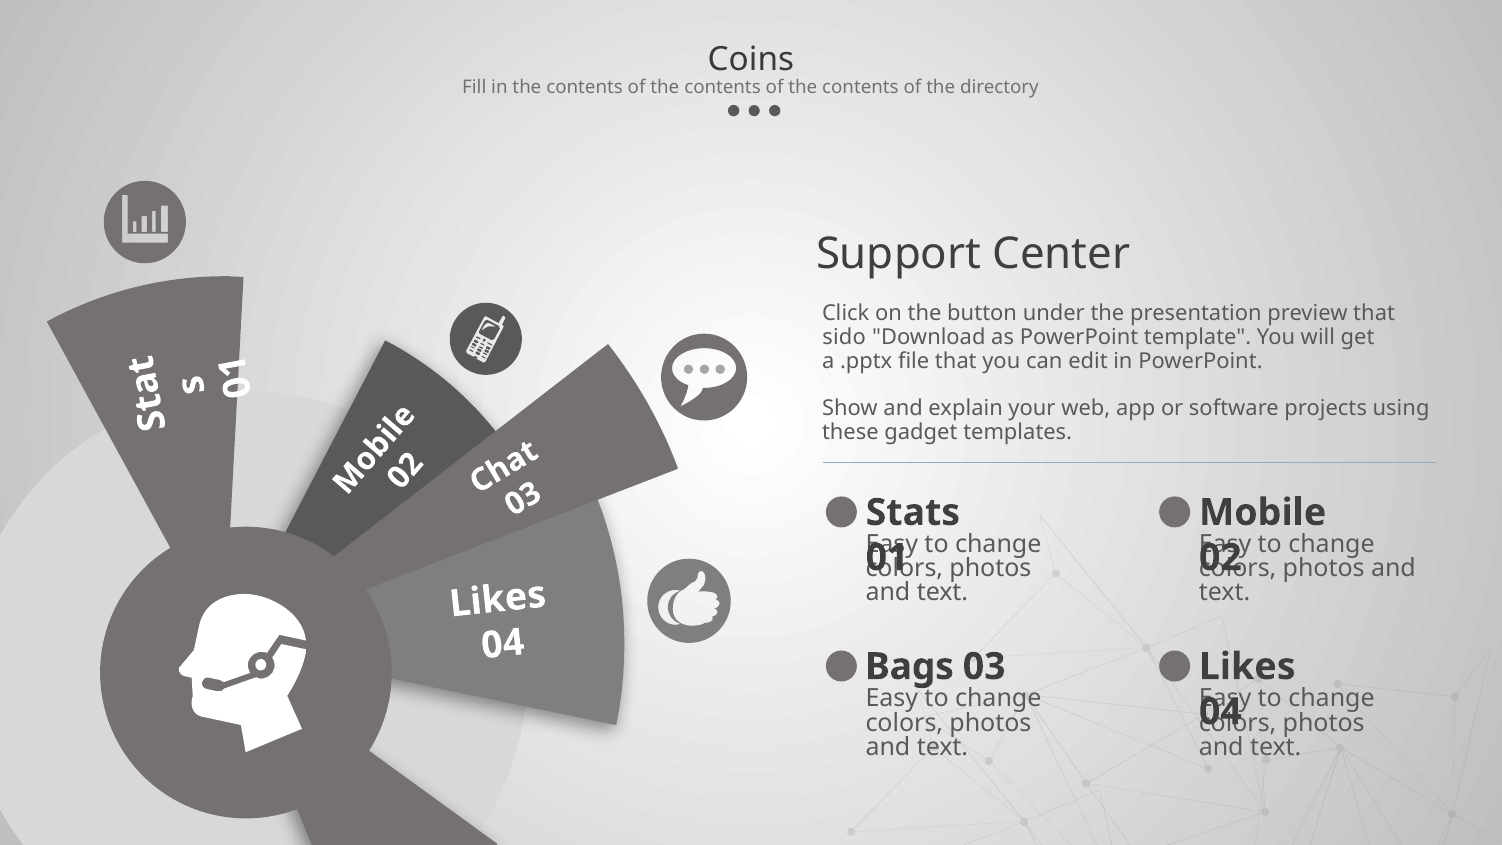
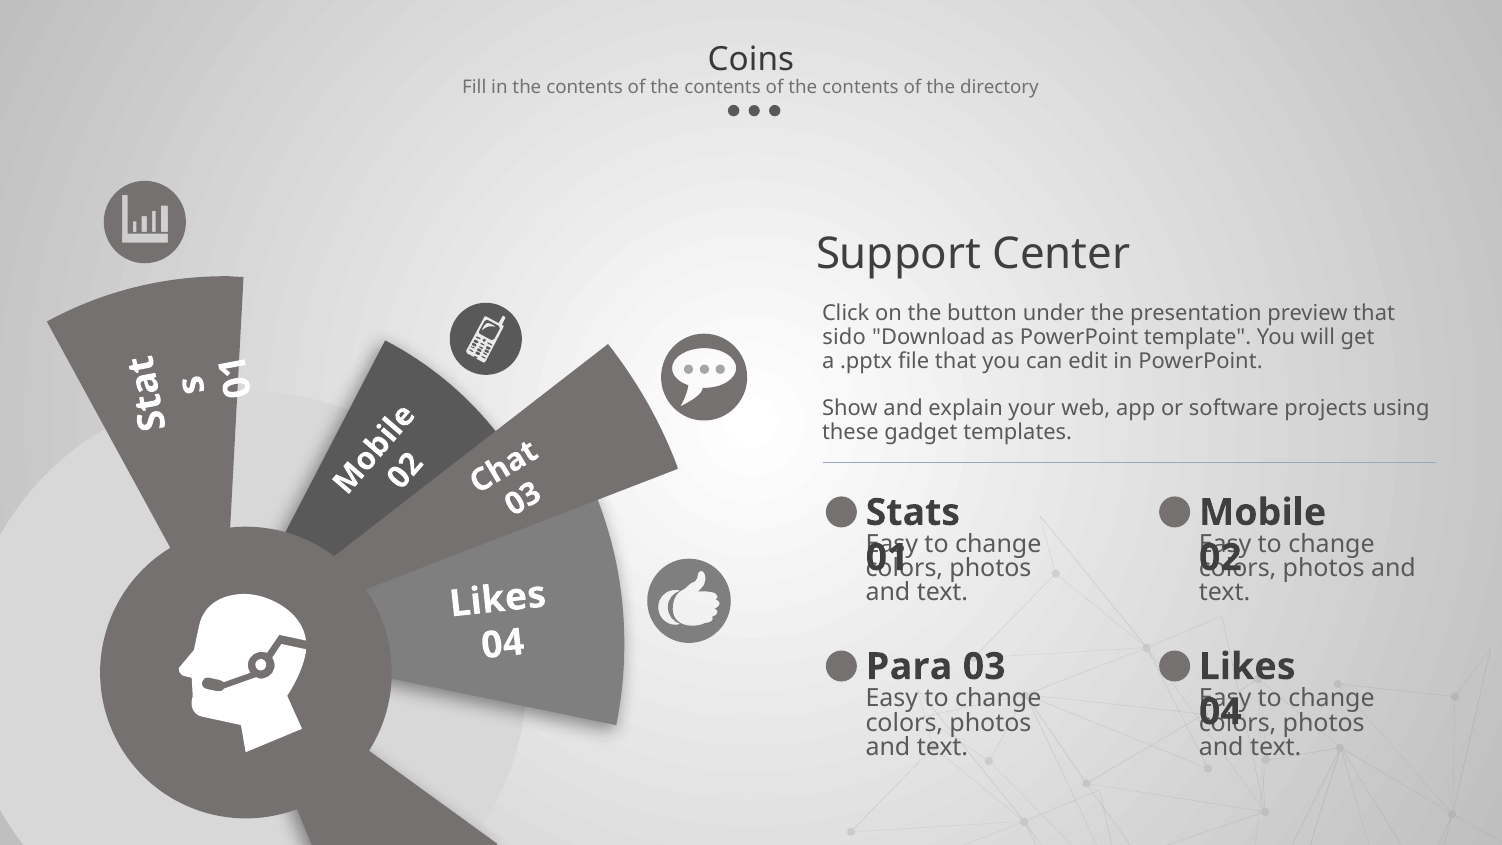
Bags: Bags -> Para
